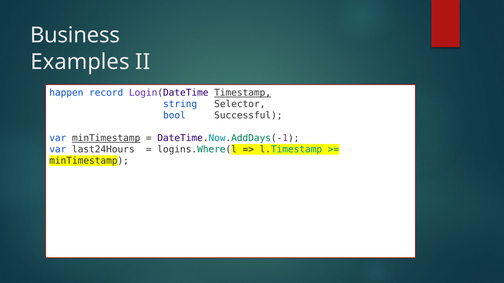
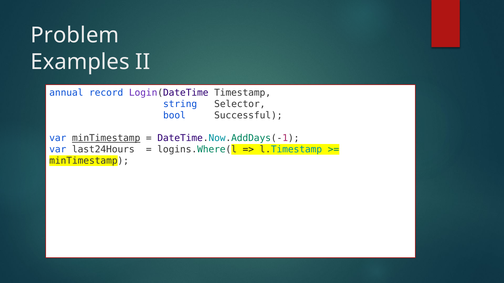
Business: Business -> Problem
happen: happen -> annual
Timestamp underline: present -> none
